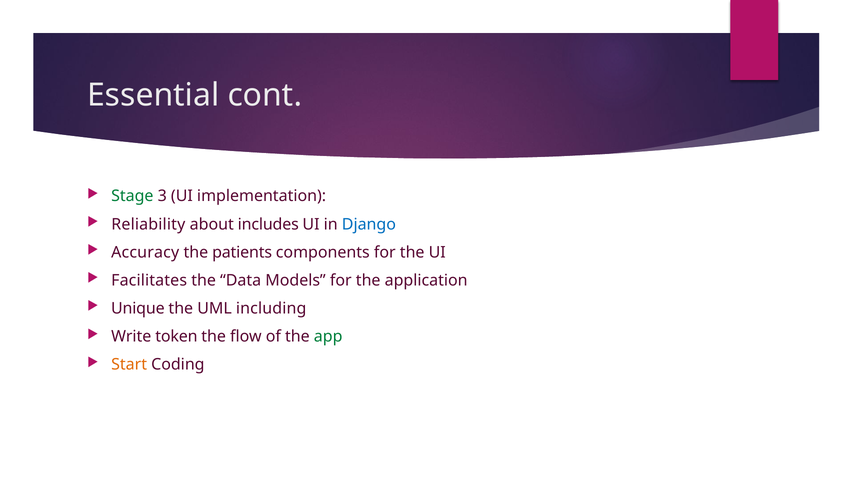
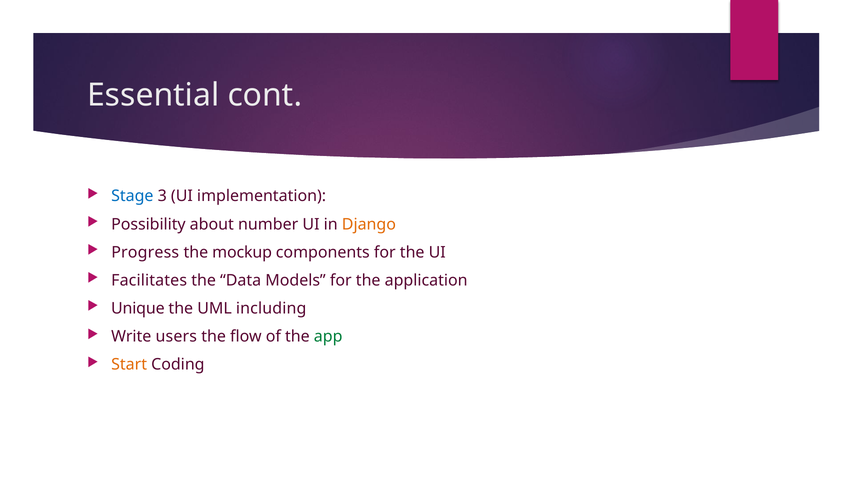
Stage colour: green -> blue
Reliability: Reliability -> Possibility
includes: includes -> number
Django colour: blue -> orange
Accuracy: Accuracy -> Progress
patients: patients -> mockup
token: token -> users
